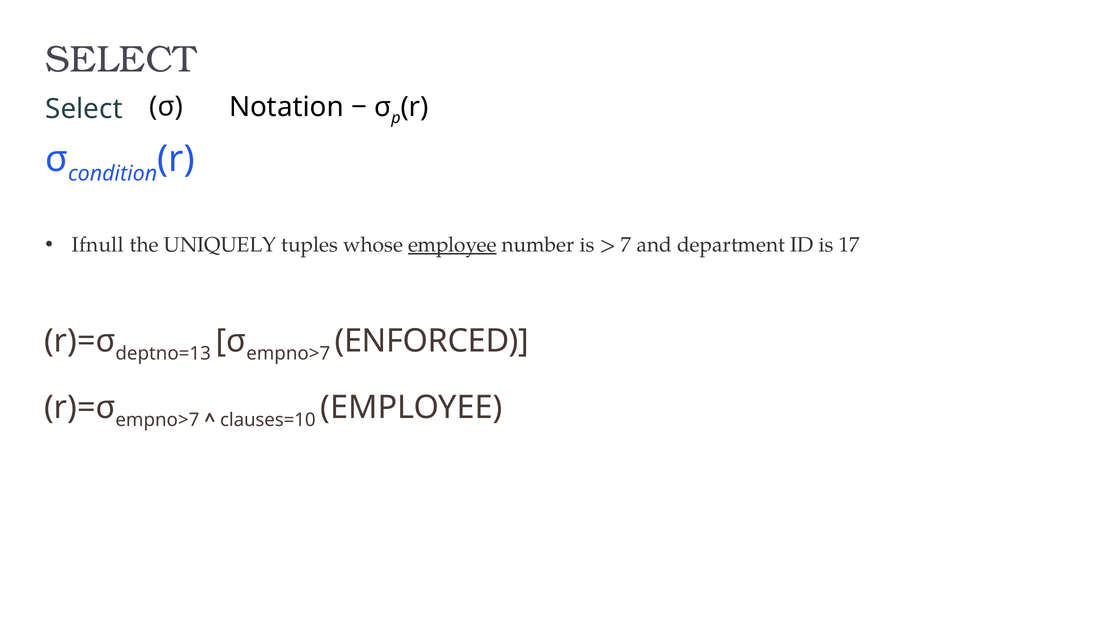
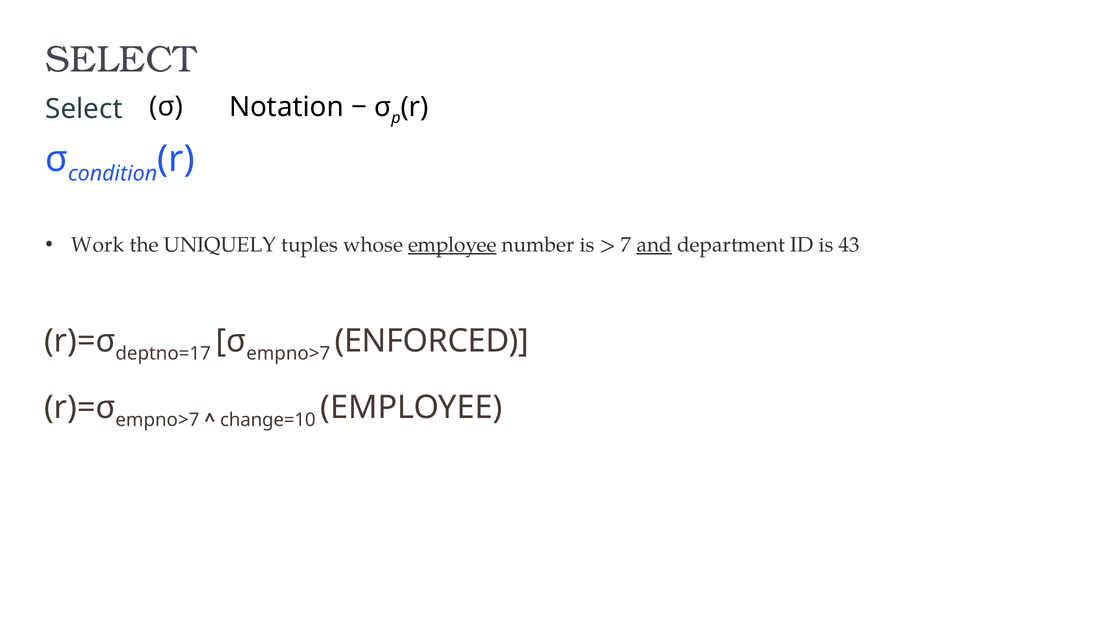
Ifnull: Ifnull -> Work
and underline: none -> present
17: 17 -> 43
deptno=13: deptno=13 -> deptno=17
clauses=10: clauses=10 -> change=10
